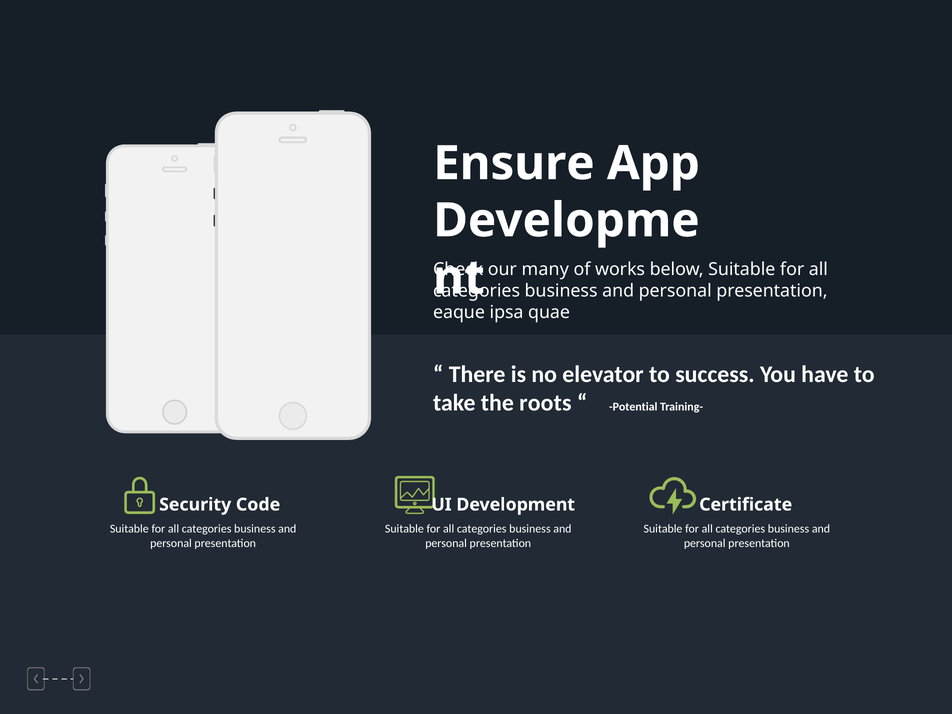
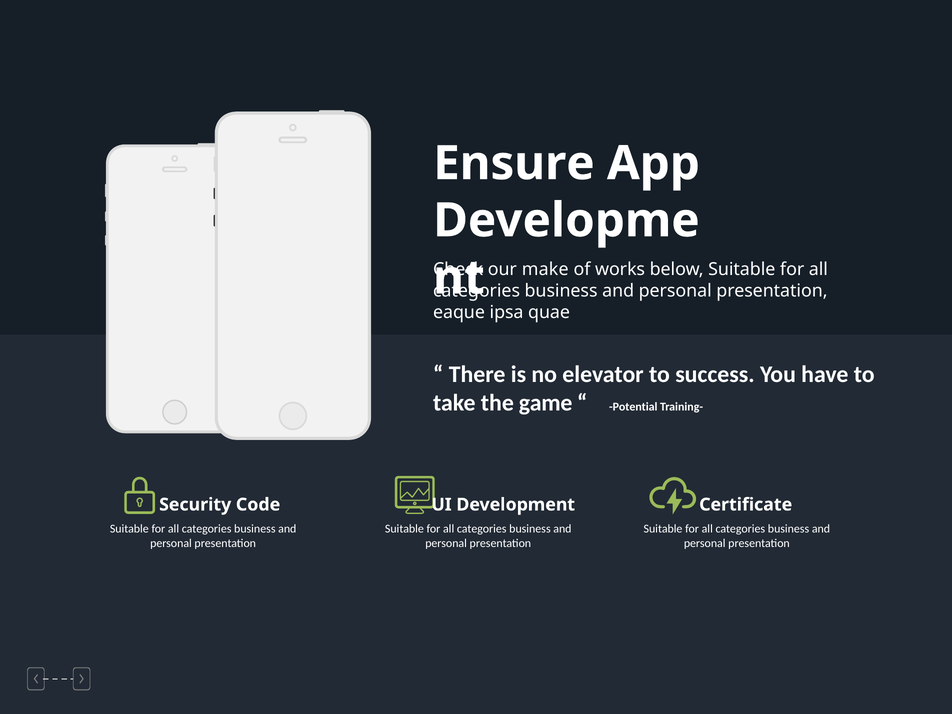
many: many -> make
roots: roots -> game
